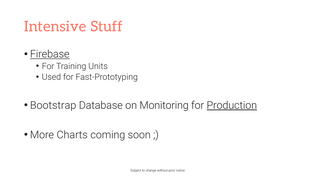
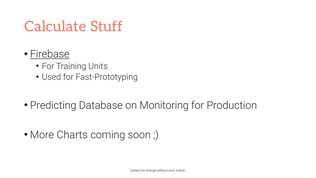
Intensive: Intensive -> Calculate
Bootstrap: Bootstrap -> Predicting
Production underline: present -> none
